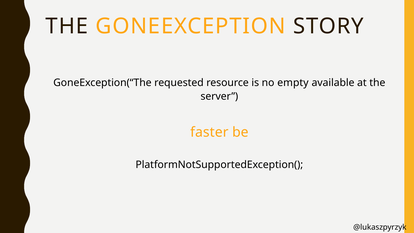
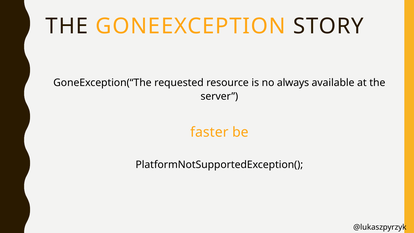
empty: empty -> always
